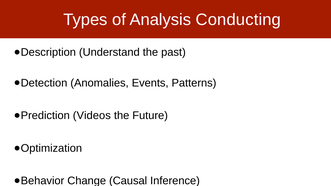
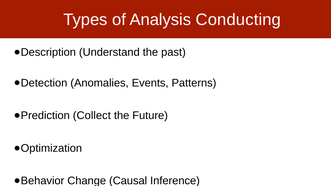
Videos: Videos -> Collect
